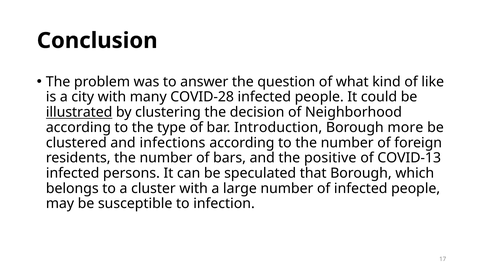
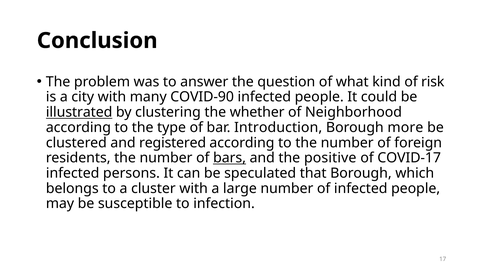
like: like -> risk
COVID-28: COVID-28 -> COVID-90
decision: decision -> whether
infections: infections -> registered
bars underline: none -> present
COVID-13: COVID-13 -> COVID-17
